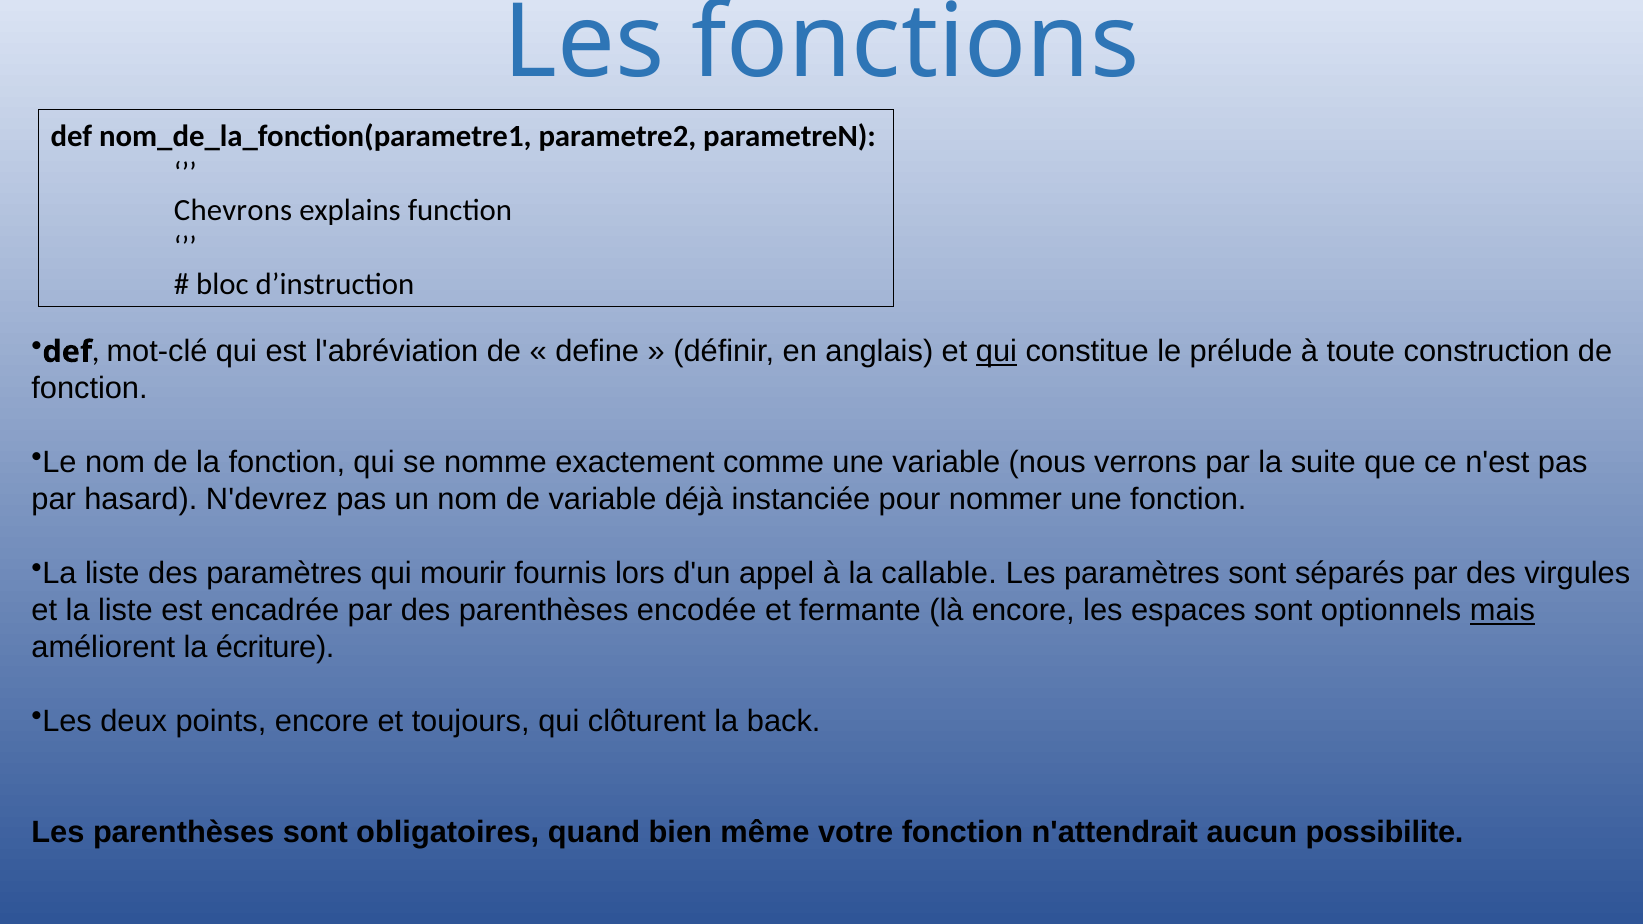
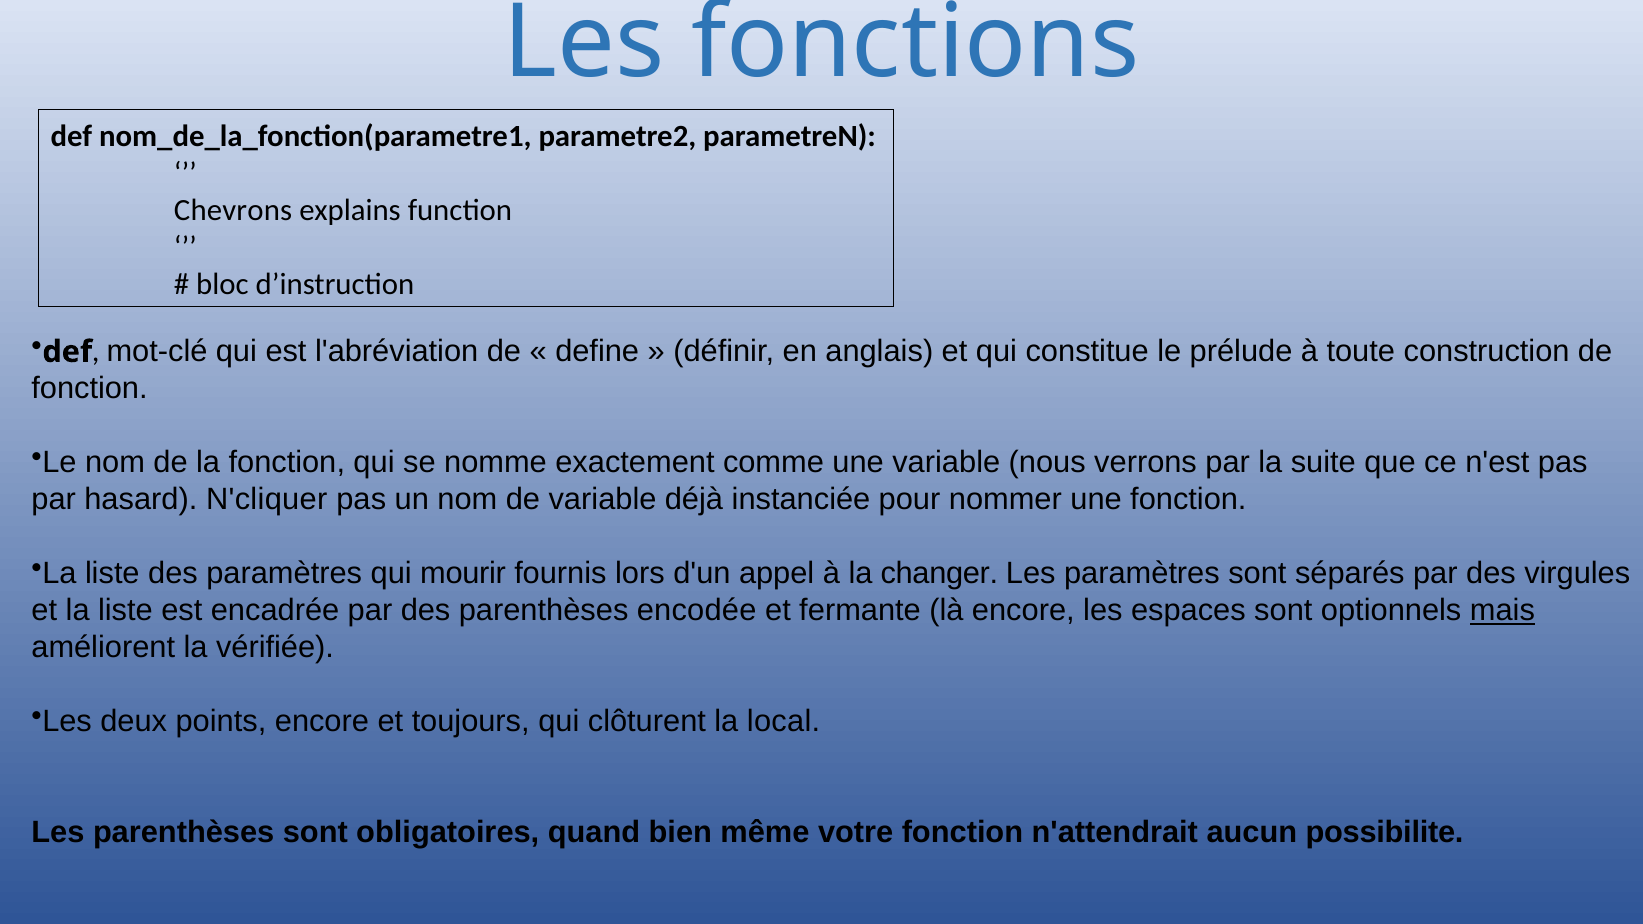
qui at (997, 352) underline: present -> none
N'devrez: N'devrez -> N'cliquer
callable: callable -> changer
écriture: écriture -> vérifiée
back: back -> local
